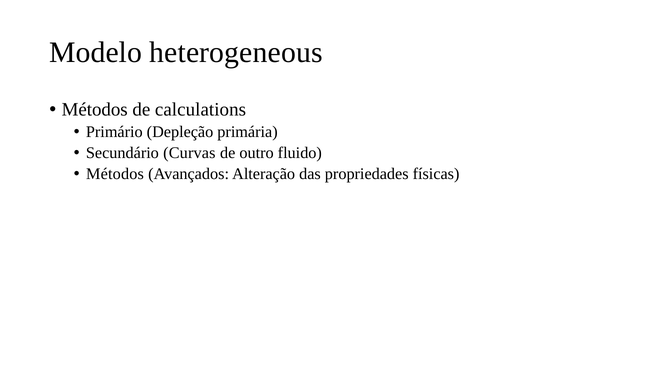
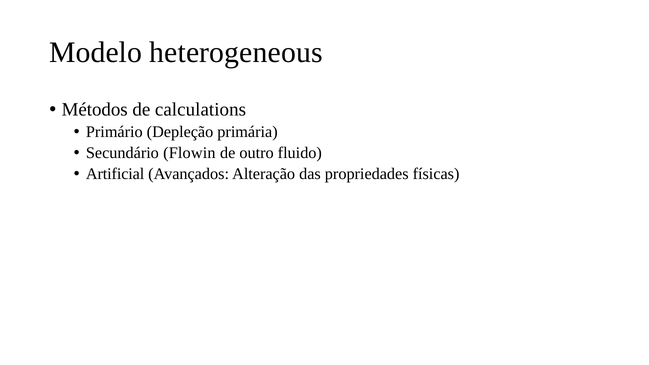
Curvas: Curvas -> Flowin
Métodos at (115, 174): Métodos -> Artificial
